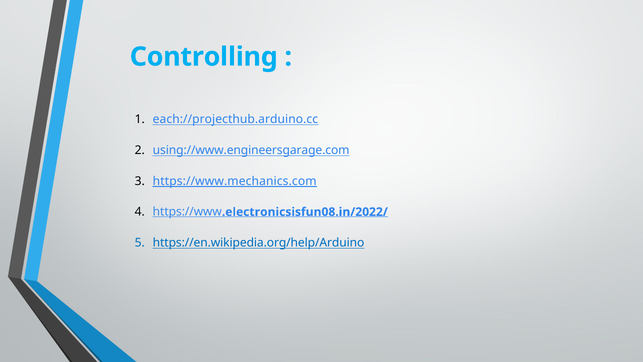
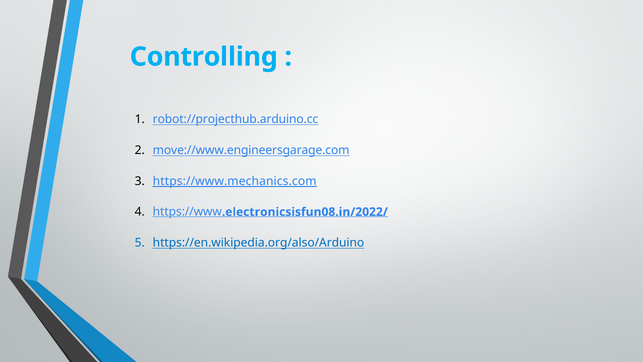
each://projecthub.arduino.cc: each://projecthub.arduino.cc -> robot://projecthub.arduino.cc
using://www.engineersgarage.com: using://www.engineersgarage.com -> move://www.engineersgarage.com
https://en.wikipedia.org/help/Arduino: https://en.wikipedia.org/help/Arduino -> https://en.wikipedia.org/also/Arduino
